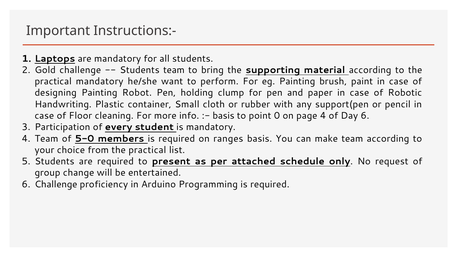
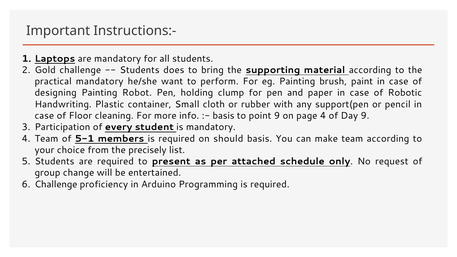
Students team: team -> does
point 0: 0 -> 9
Day 6: 6 -> 9
5-0: 5-0 -> 5-1
ranges: ranges -> should
from the practical: practical -> precisely
